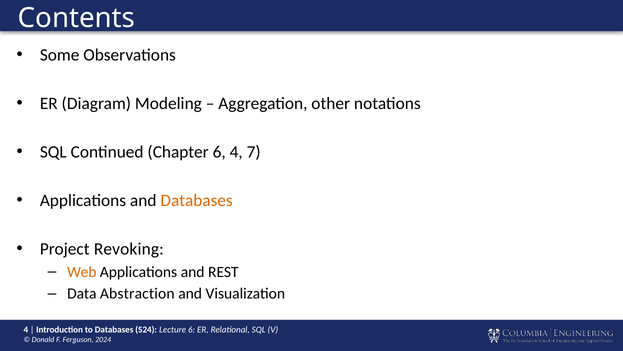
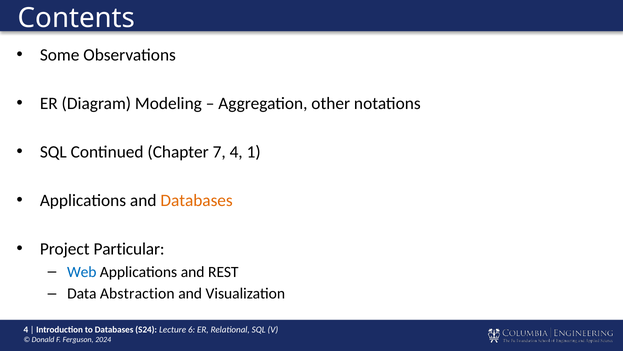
Chapter 6: 6 -> 7
7: 7 -> 1
Revoking: Revoking -> Particular
Web colour: orange -> blue
